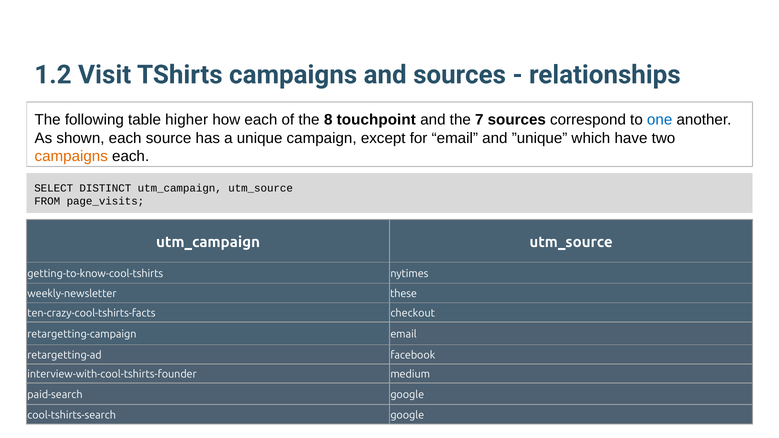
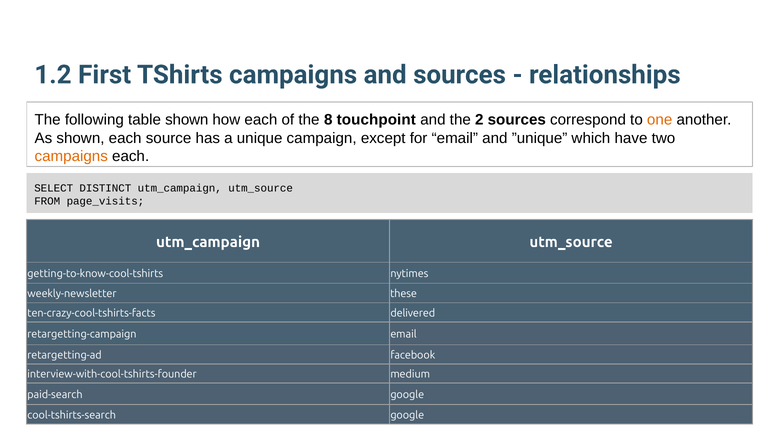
Visit: Visit -> First
table higher: higher -> shown
7: 7 -> 2
one colour: blue -> orange
checkout: checkout -> delivered
